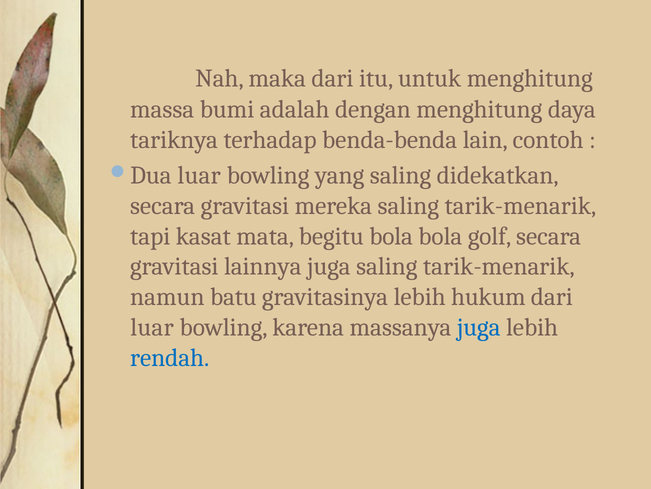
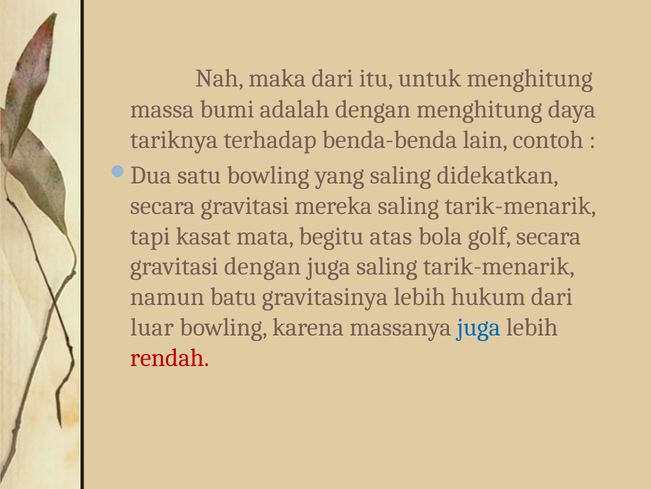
luar at (199, 175): luar -> satu
begitu bola: bola -> atas
gravitasi lainnya: lainnya -> dengan
rendah colour: blue -> red
